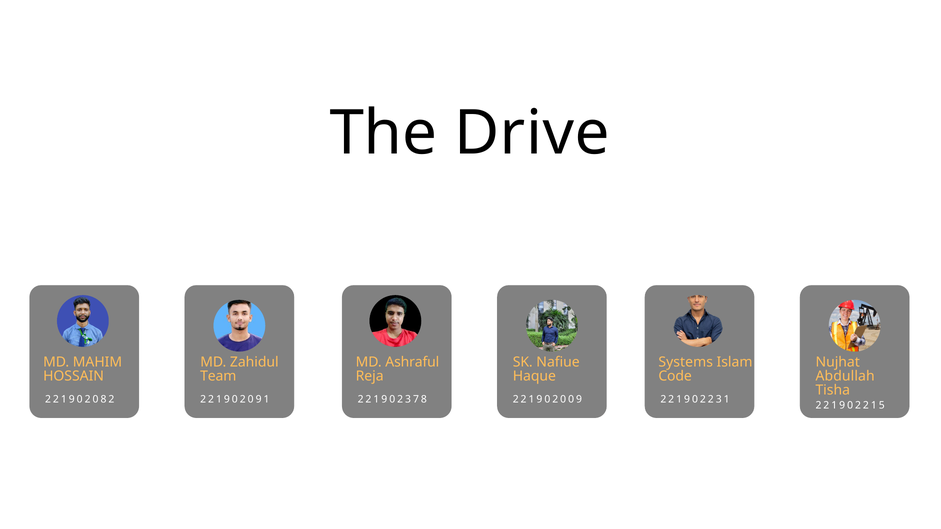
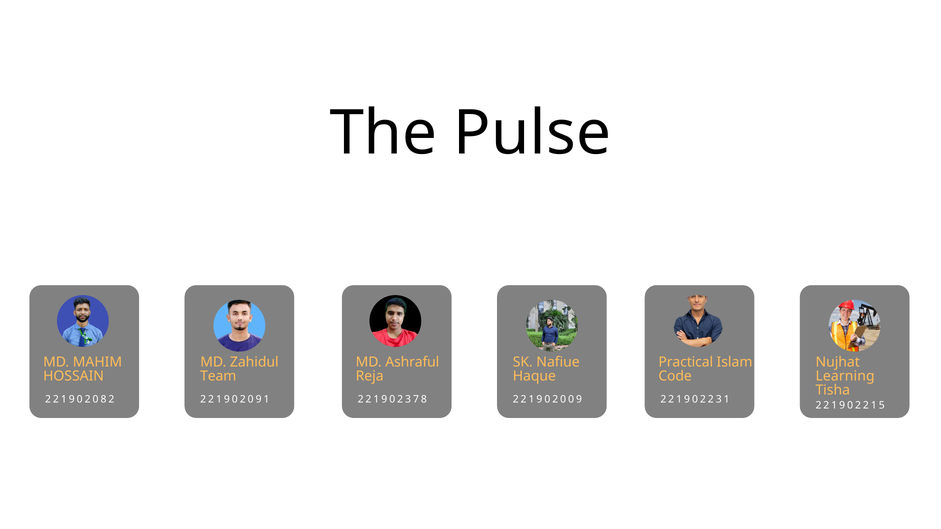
Drive: Drive -> Pulse
Systems: Systems -> Practical
Abdullah: Abdullah -> Learning
